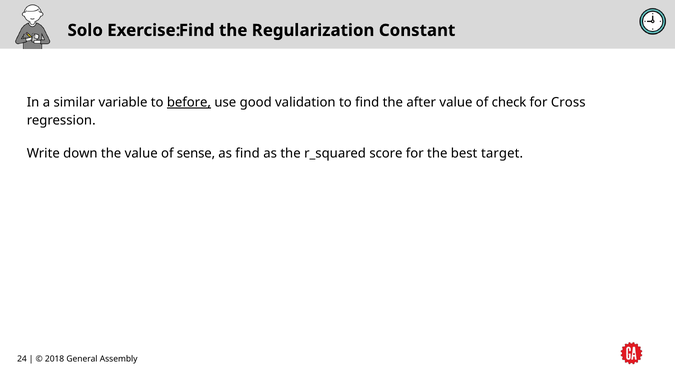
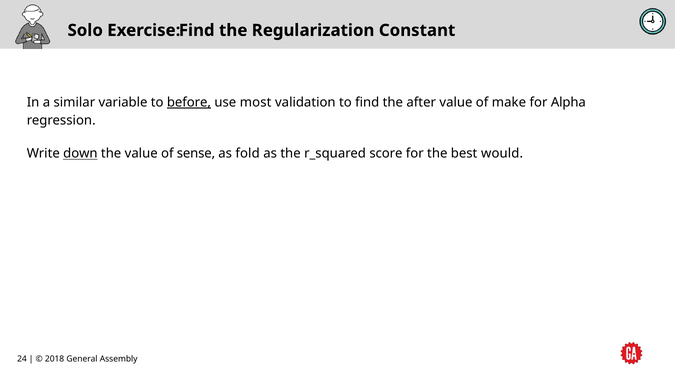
good: good -> most
check: check -> make
Cross: Cross -> Alpha
down underline: none -> present
as find: find -> fold
target: target -> would
